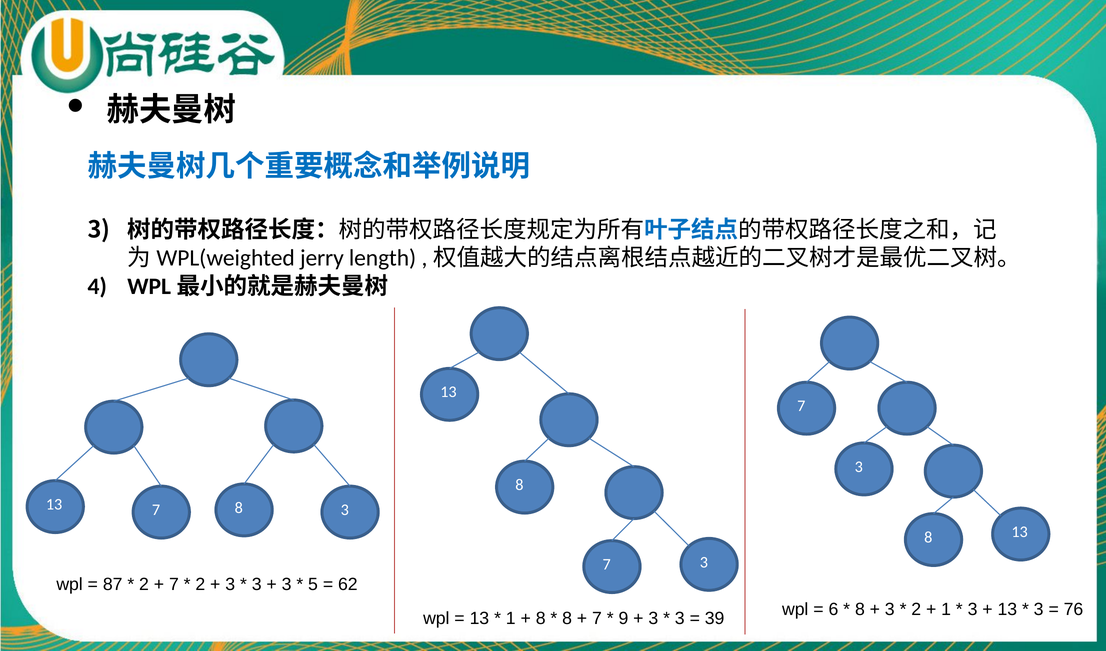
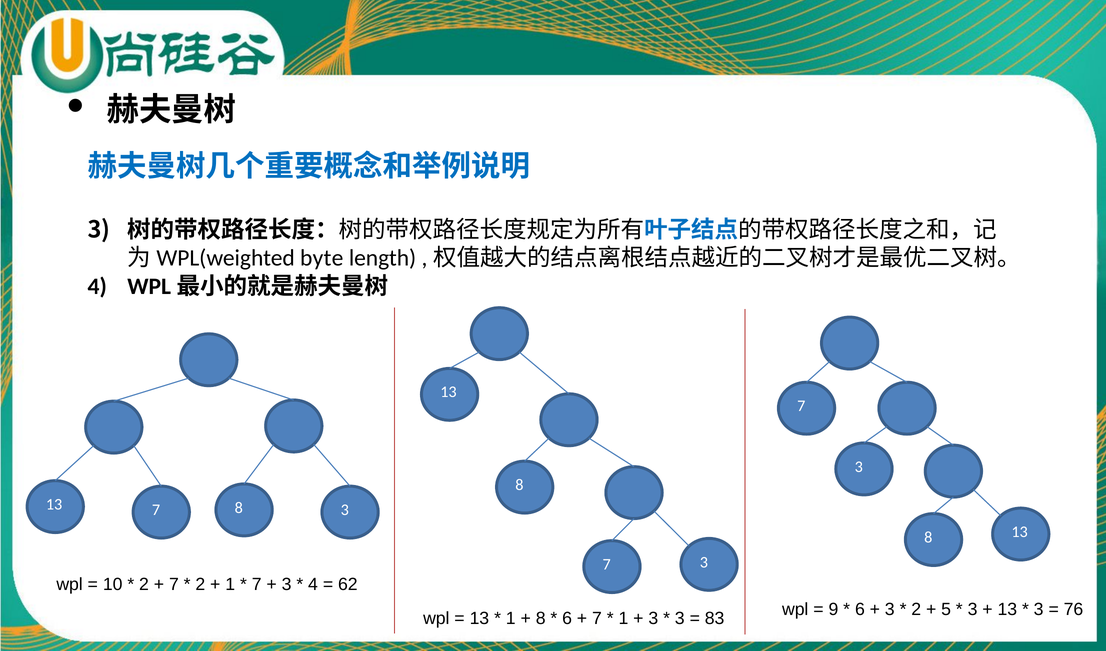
jerry: jerry -> byte
87: 87 -> 10
3 at (230, 585): 3 -> 1
3 at (257, 585): 3 -> 7
5 at (313, 585): 5 -> 4
8 at (567, 618): 8 -> 6
9 at (624, 618): 9 -> 1
39: 39 -> 83
6: 6 -> 9
8 at (860, 610): 8 -> 6
1 at (946, 610): 1 -> 5
